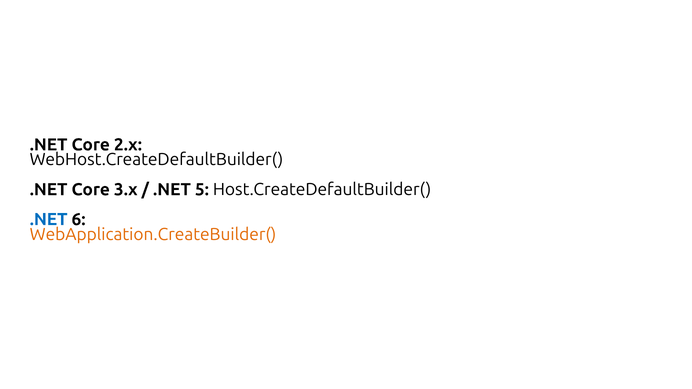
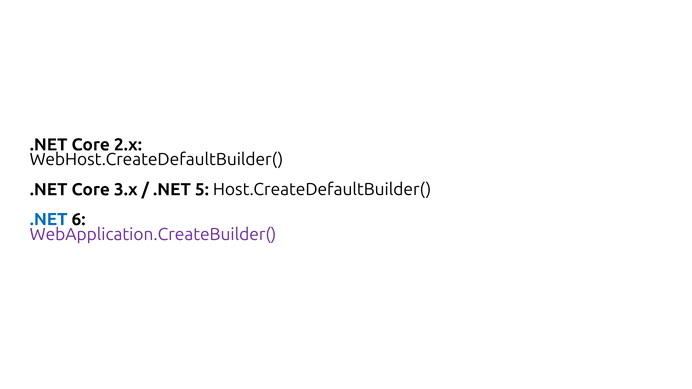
WebApplication.CreateBuilder( colour: orange -> purple
